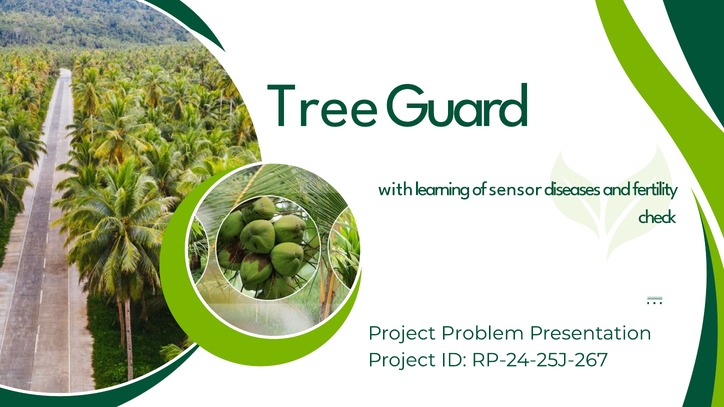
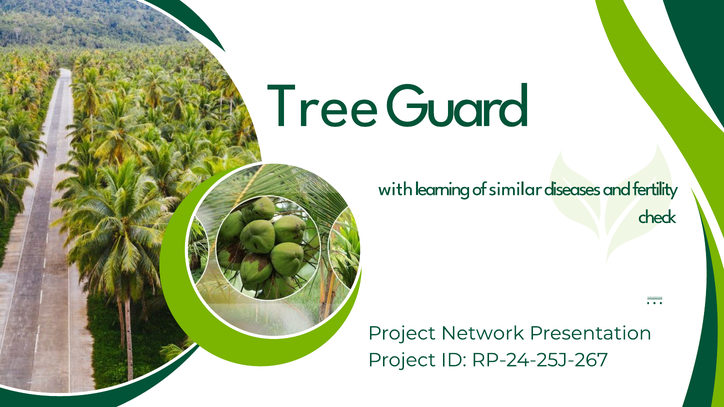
sensor: sensor -> similar
Problem: Problem -> Network
